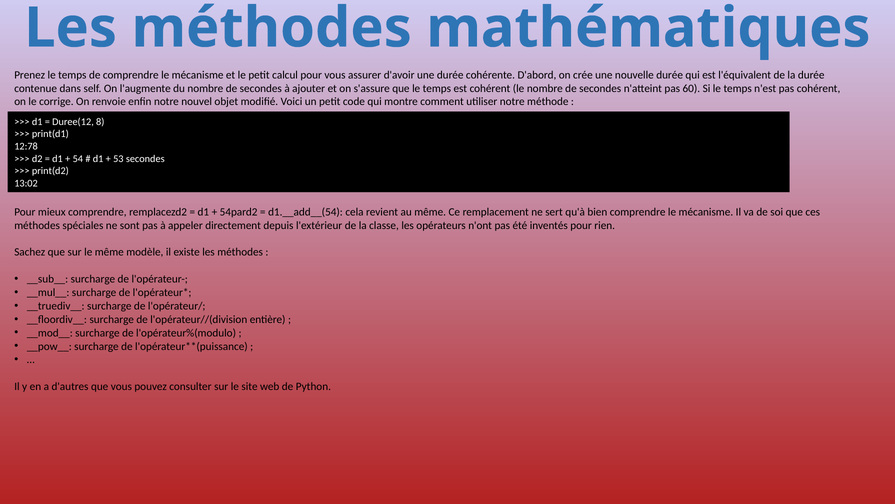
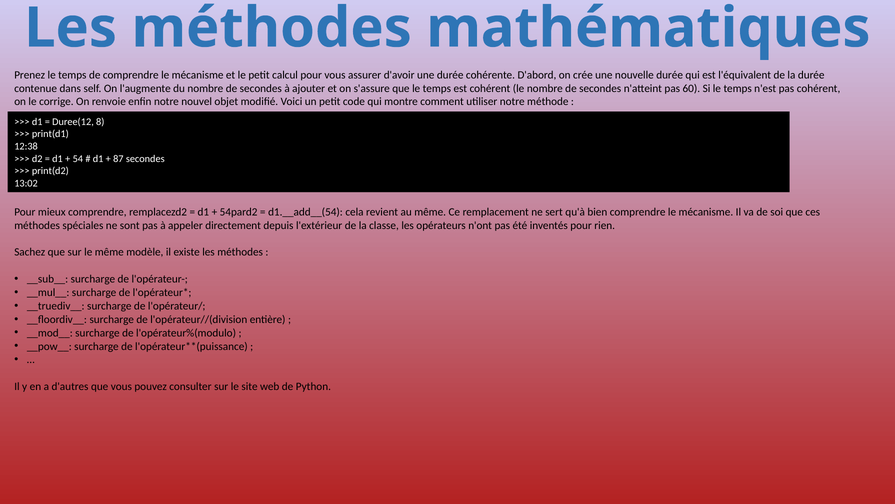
12:78: 12:78 -> 12:38
53: 53 -> 87
